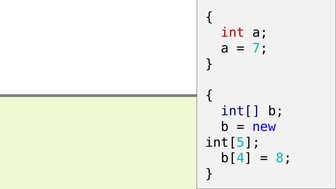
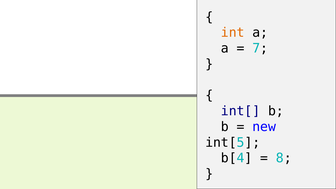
int colour: red -> orange
